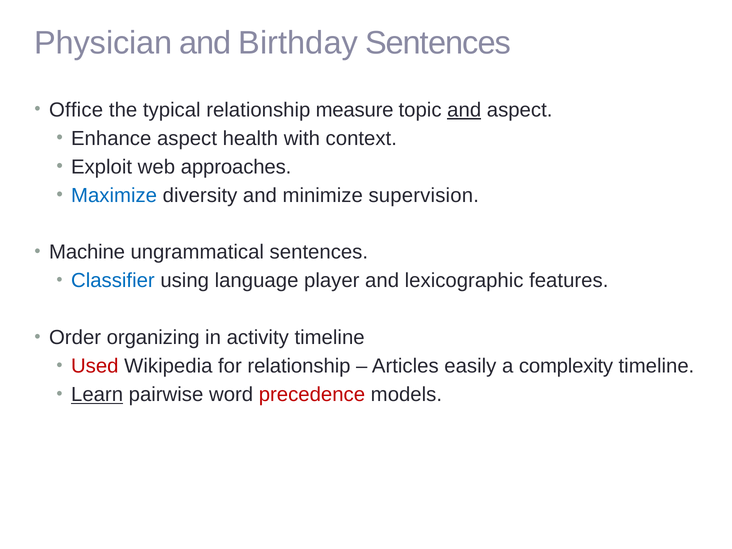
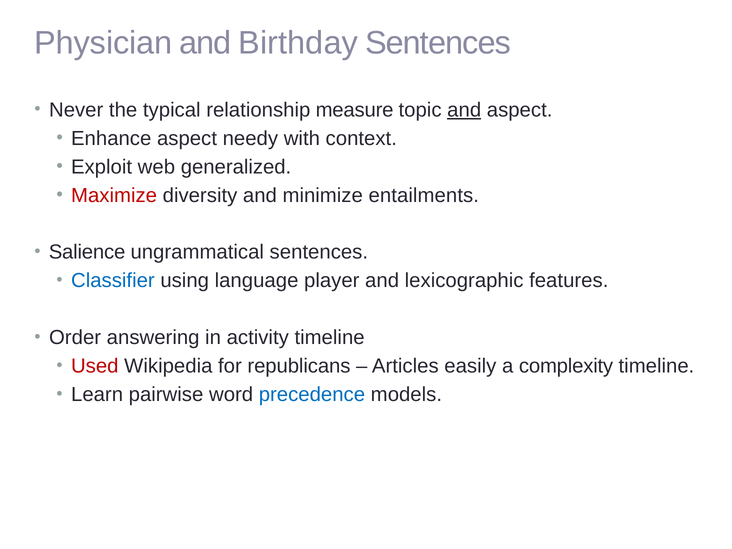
Office: Office -> Never
health: health -> needy
approaches: approaches -> generalized
Maximize colour: blue -> red
supervision: supervision -> entailments
Machine: Machine -> Salience
organizing: organizing -> answering
for relationship: relationship -> republicans
Learn underline: present -> none
precedence colour: red -> blue
